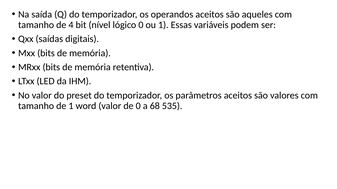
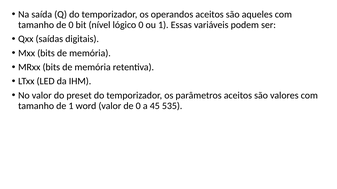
tamanho de 4: 4 -> 0
68: 68 -> 45
